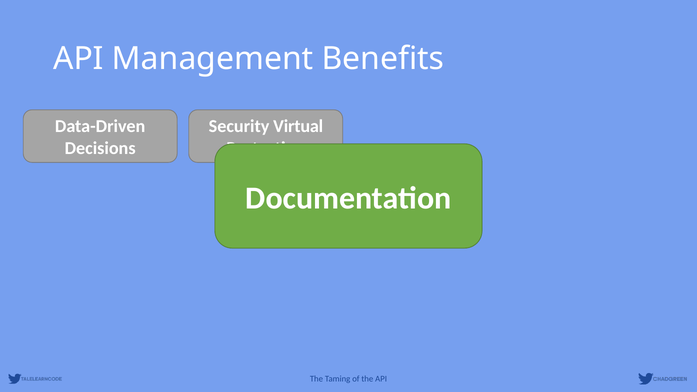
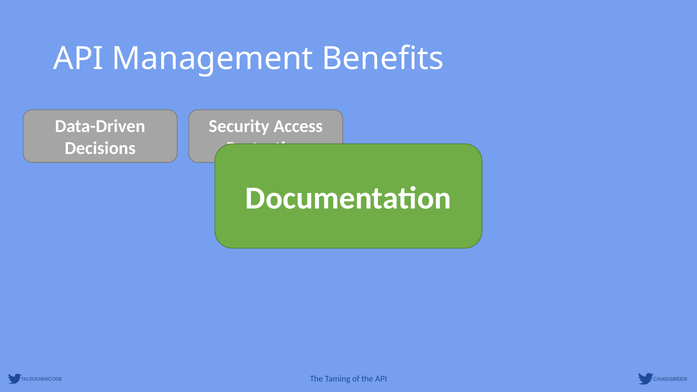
Virtual: Virtual -> Access
